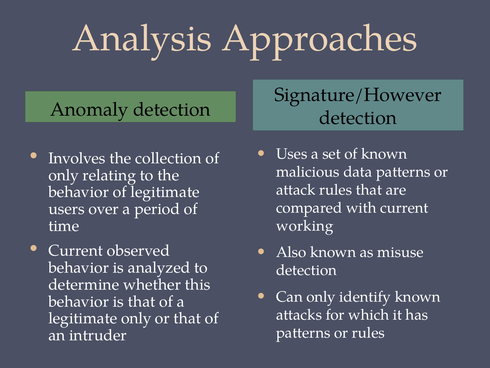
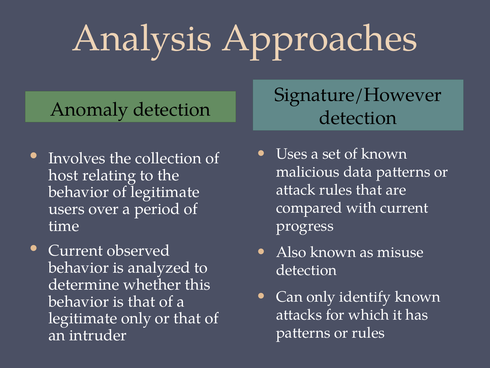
only at (64, 175): only -> host
working: working -> progress
